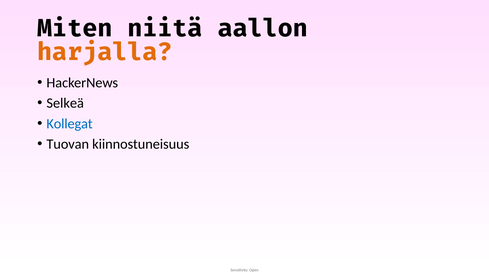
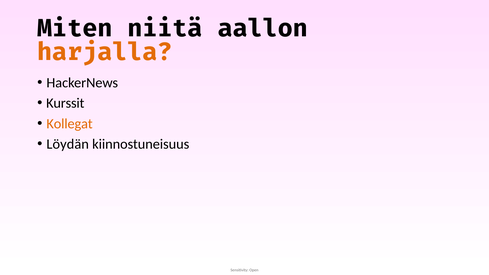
Selkeä: Selkeä -> Kurssit
Kollegat colour: blue -> orange
Tuovan: Tuovan -> Löydän
